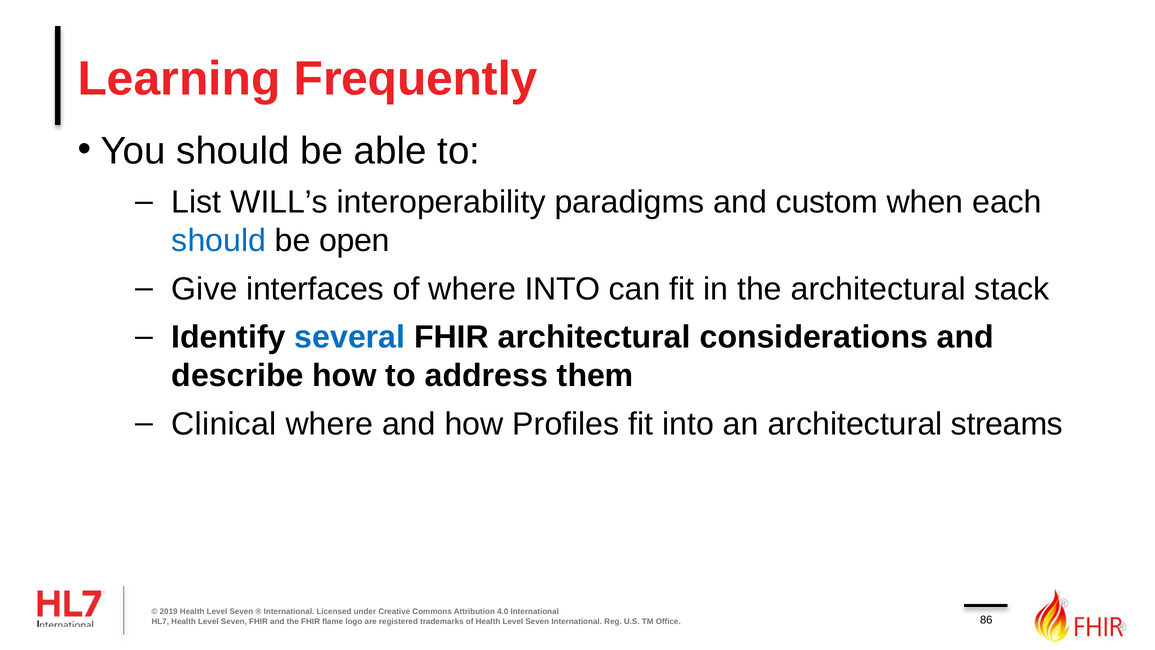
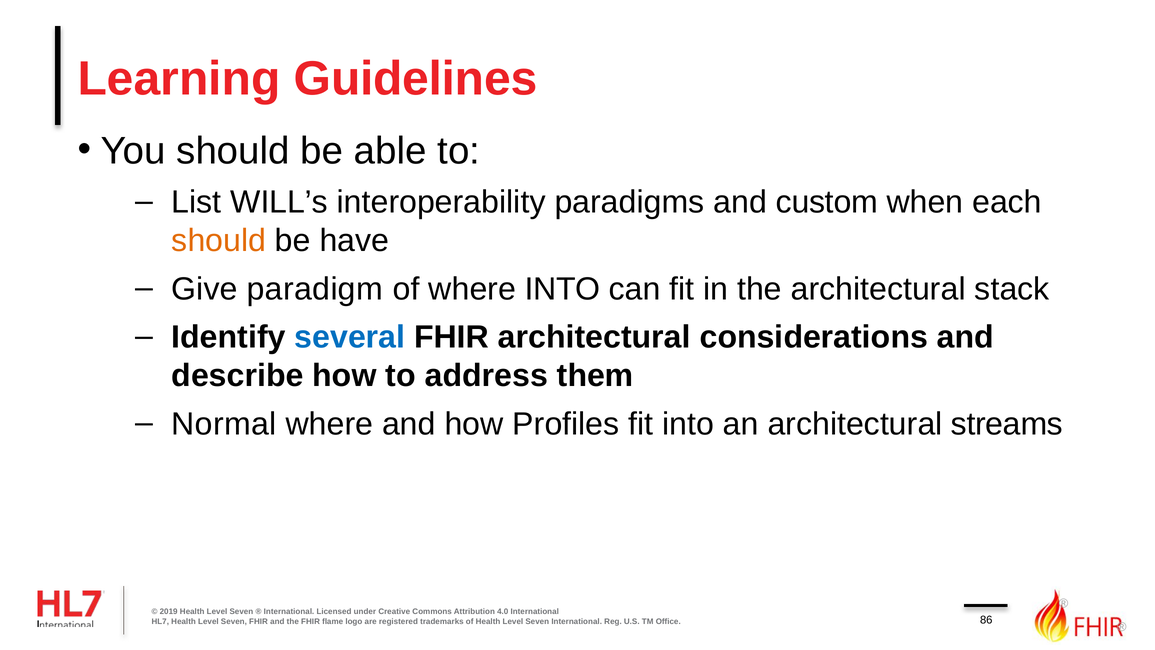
Frequently: Frequently -> Guidelines
should at (219, 241) colour: blue -> orange
open: open -> have
interfaces: interfaces -> paradigm
Clinical: Clinical -> Normal
